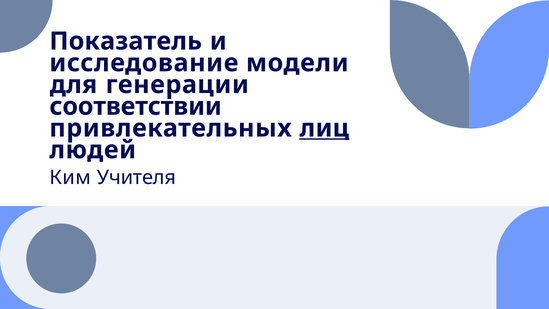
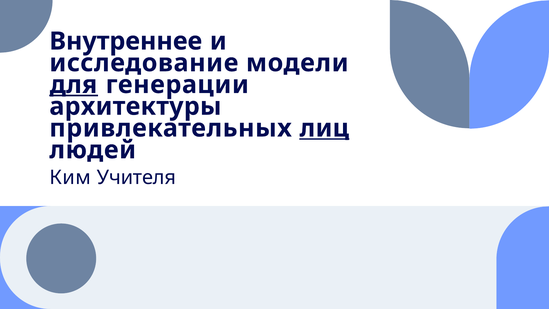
Показатель: Показатель -> Внутреннее
для underline: none -> present
соответствии: соответствии -> архитектуры
